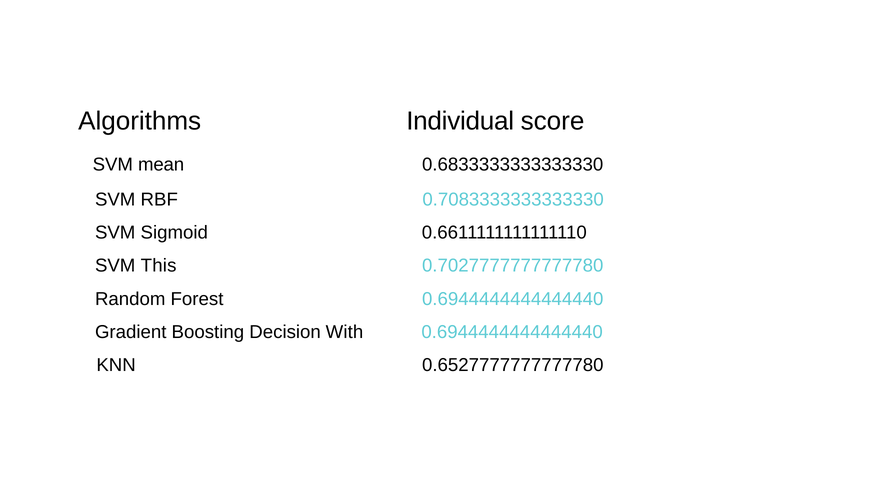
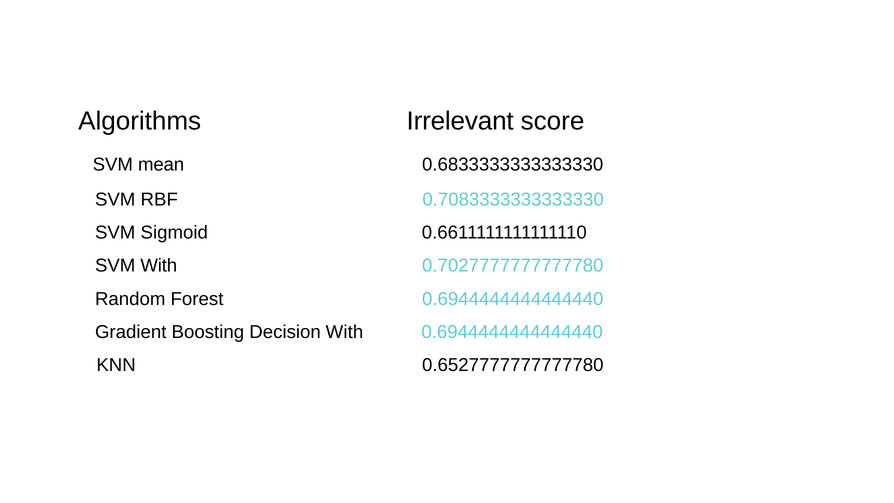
Individual: Individual -> Irrelevant
SVM This: This -> With
